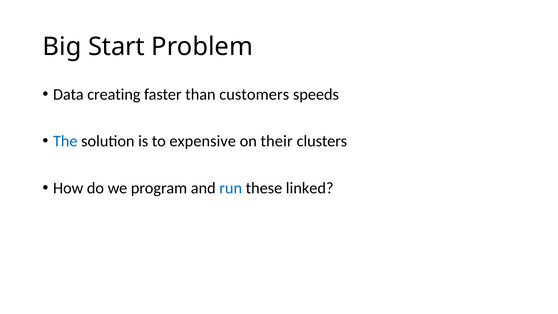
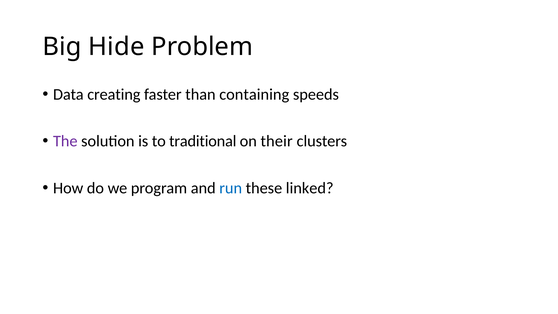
Start: Start -> Hide
customers: customers -> containing
The colour: blue -> purple
expensive: expensive -> traditional
